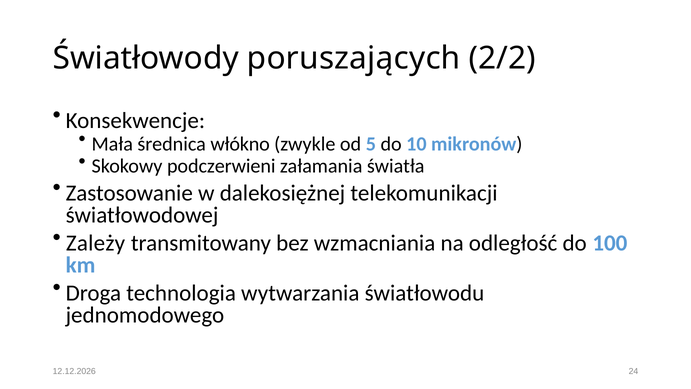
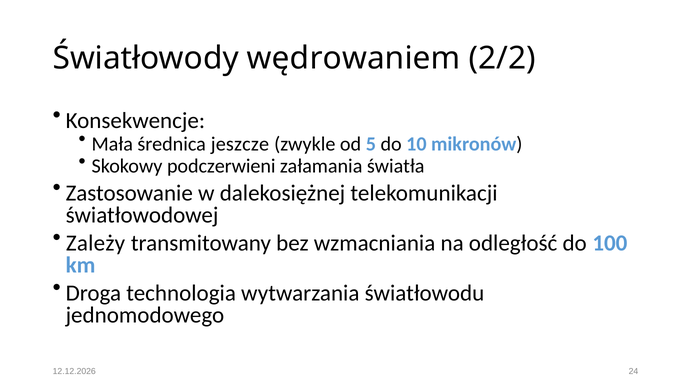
poruszających: poruszających -> wędrowaniem
włókno: włókno -> jeszcze
